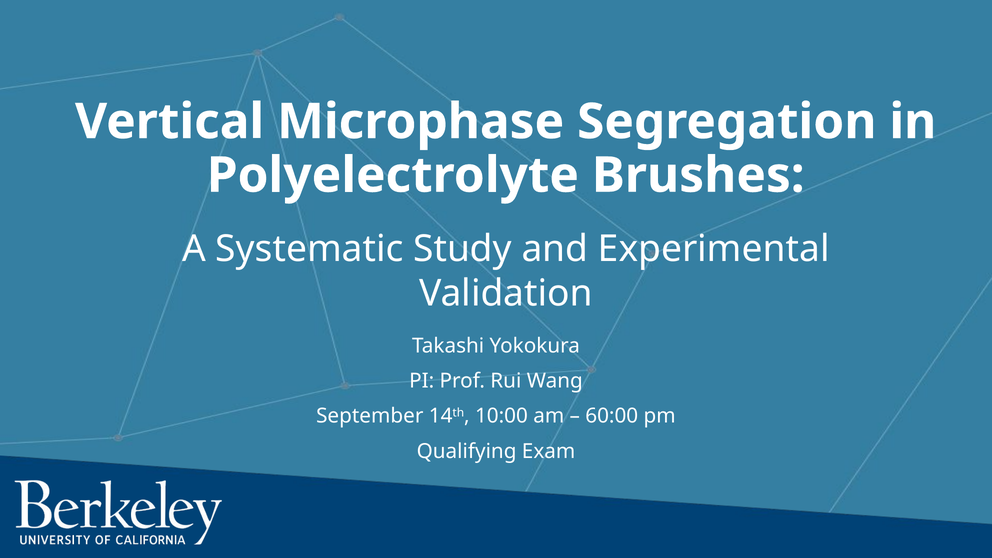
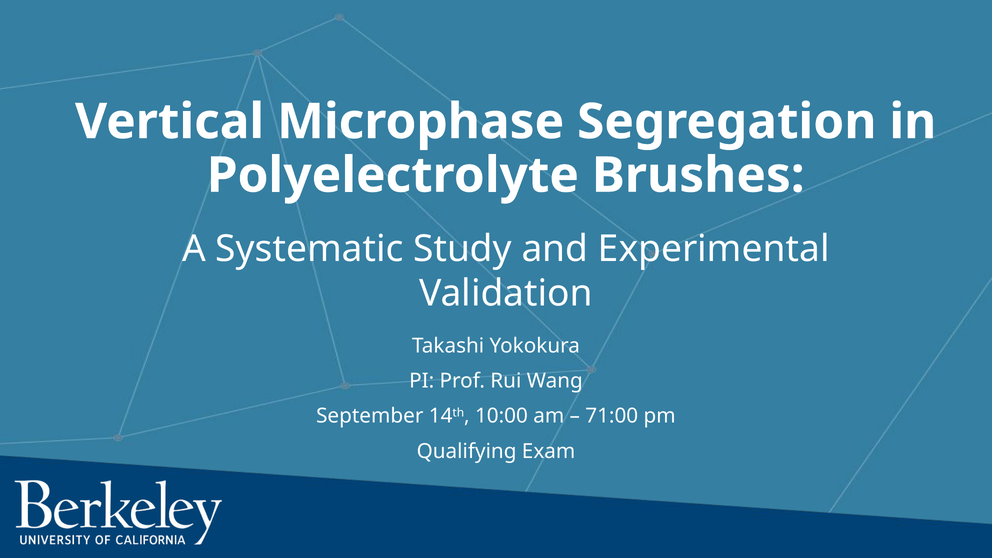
60:00: 60:00 -> 71:00
